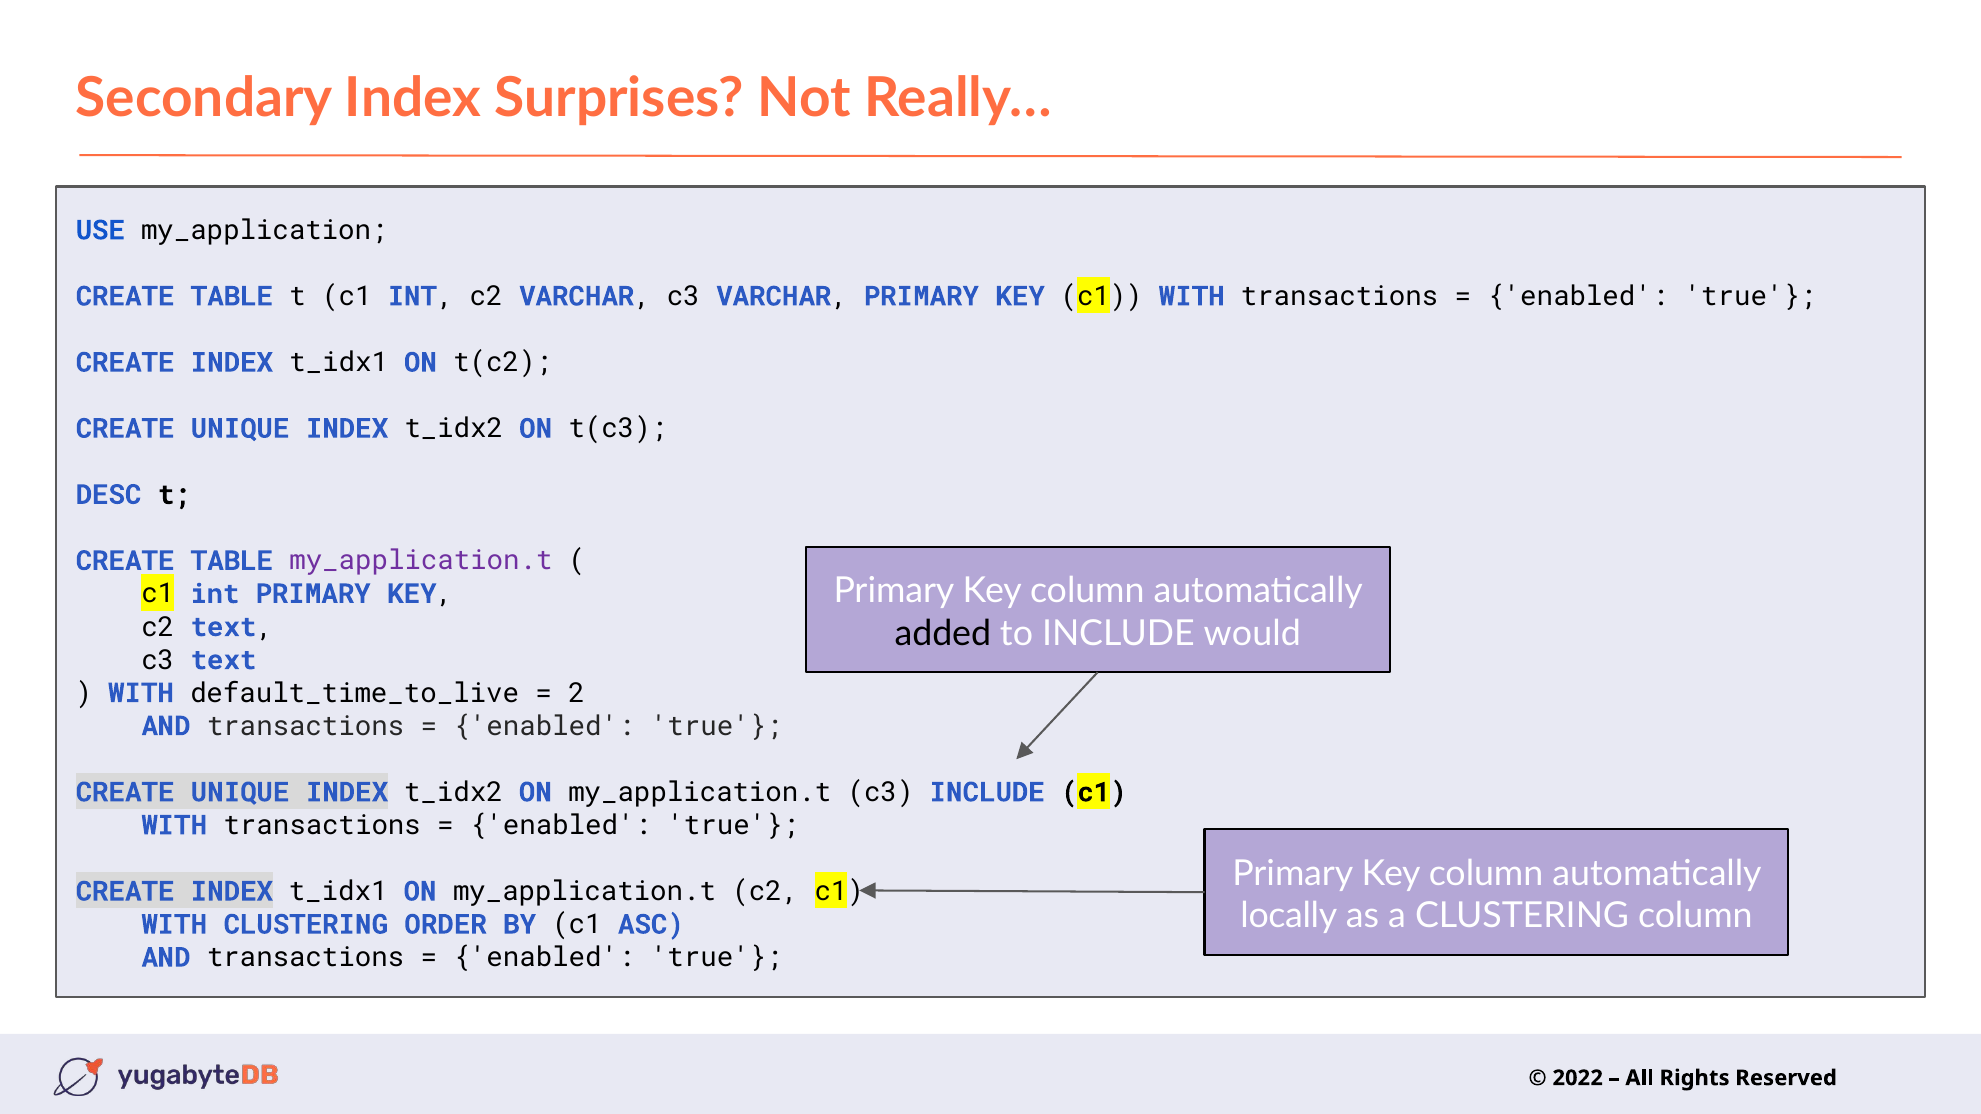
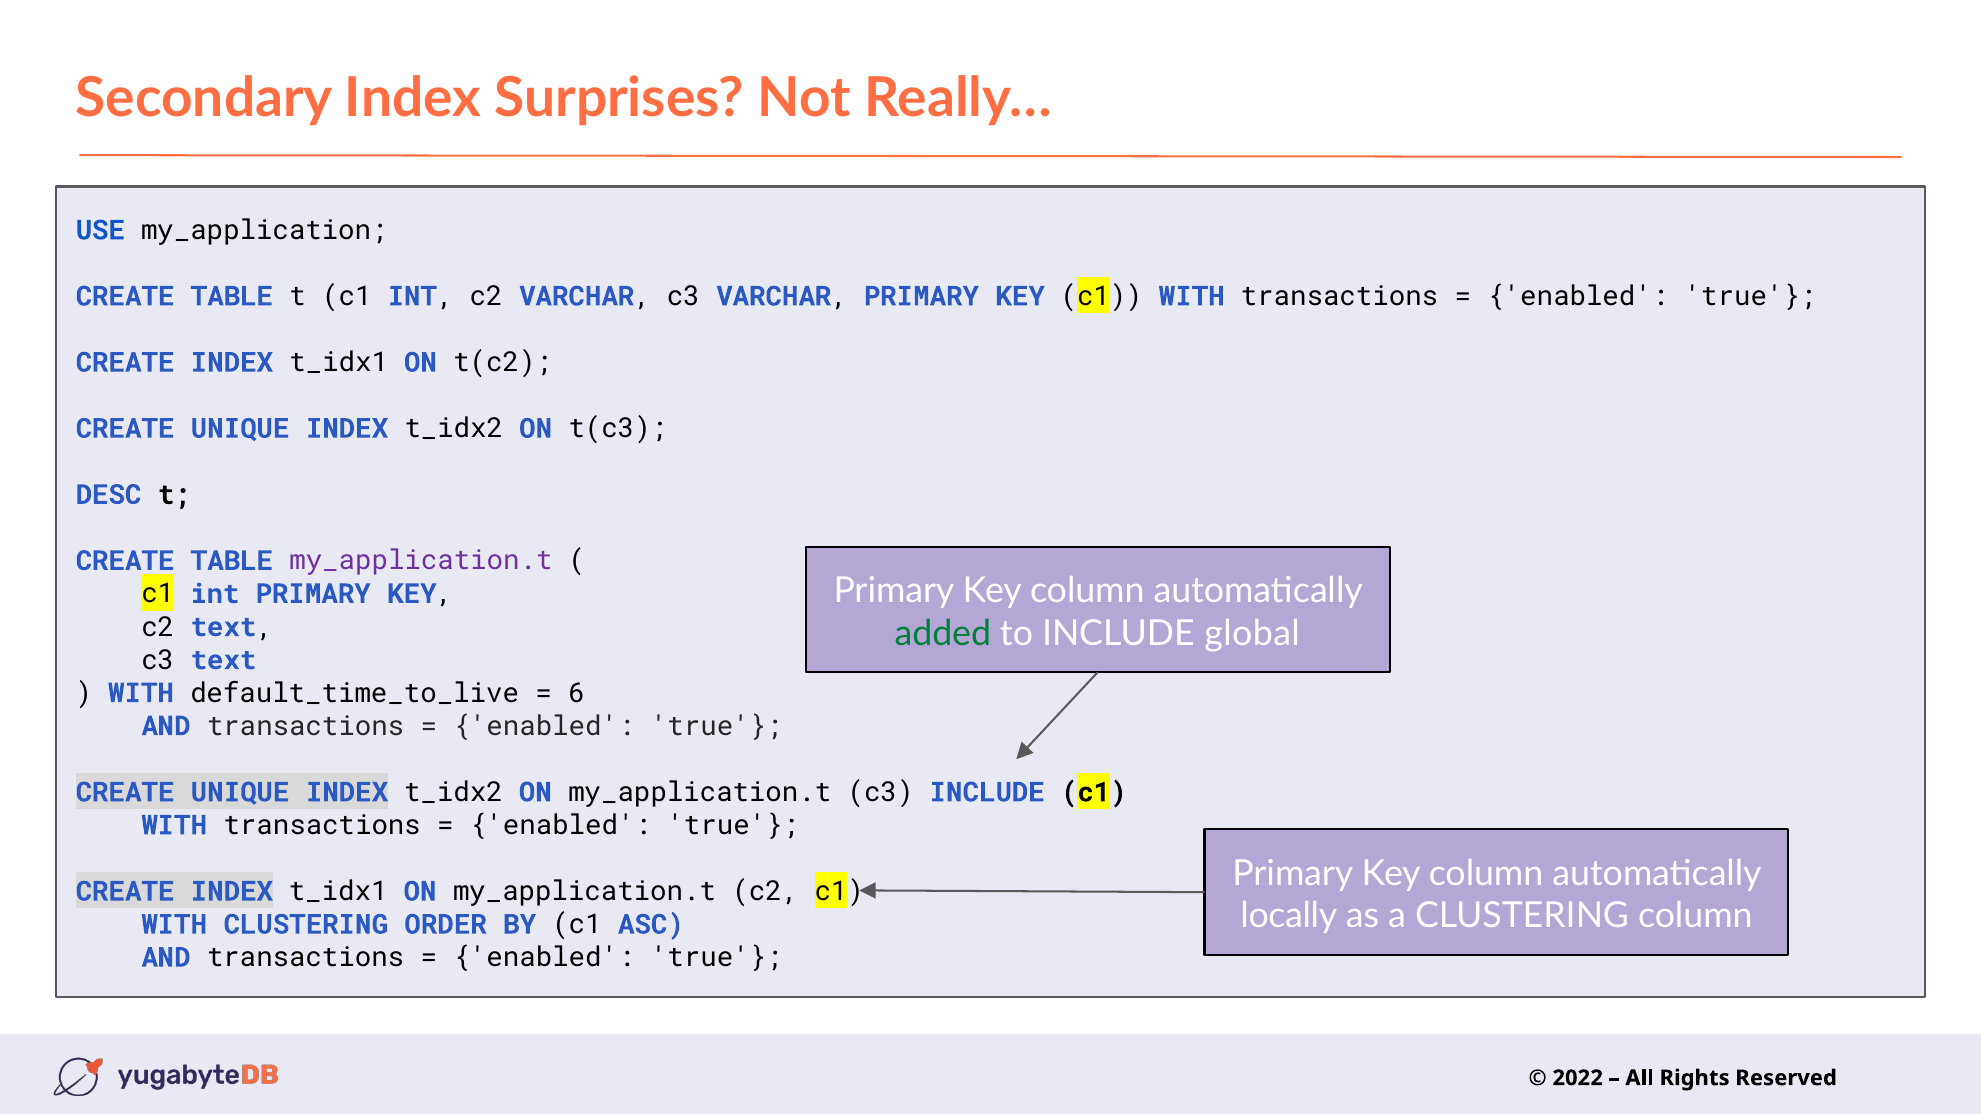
added colour: black -> green
would: would -> global
2: 2 -> 6
